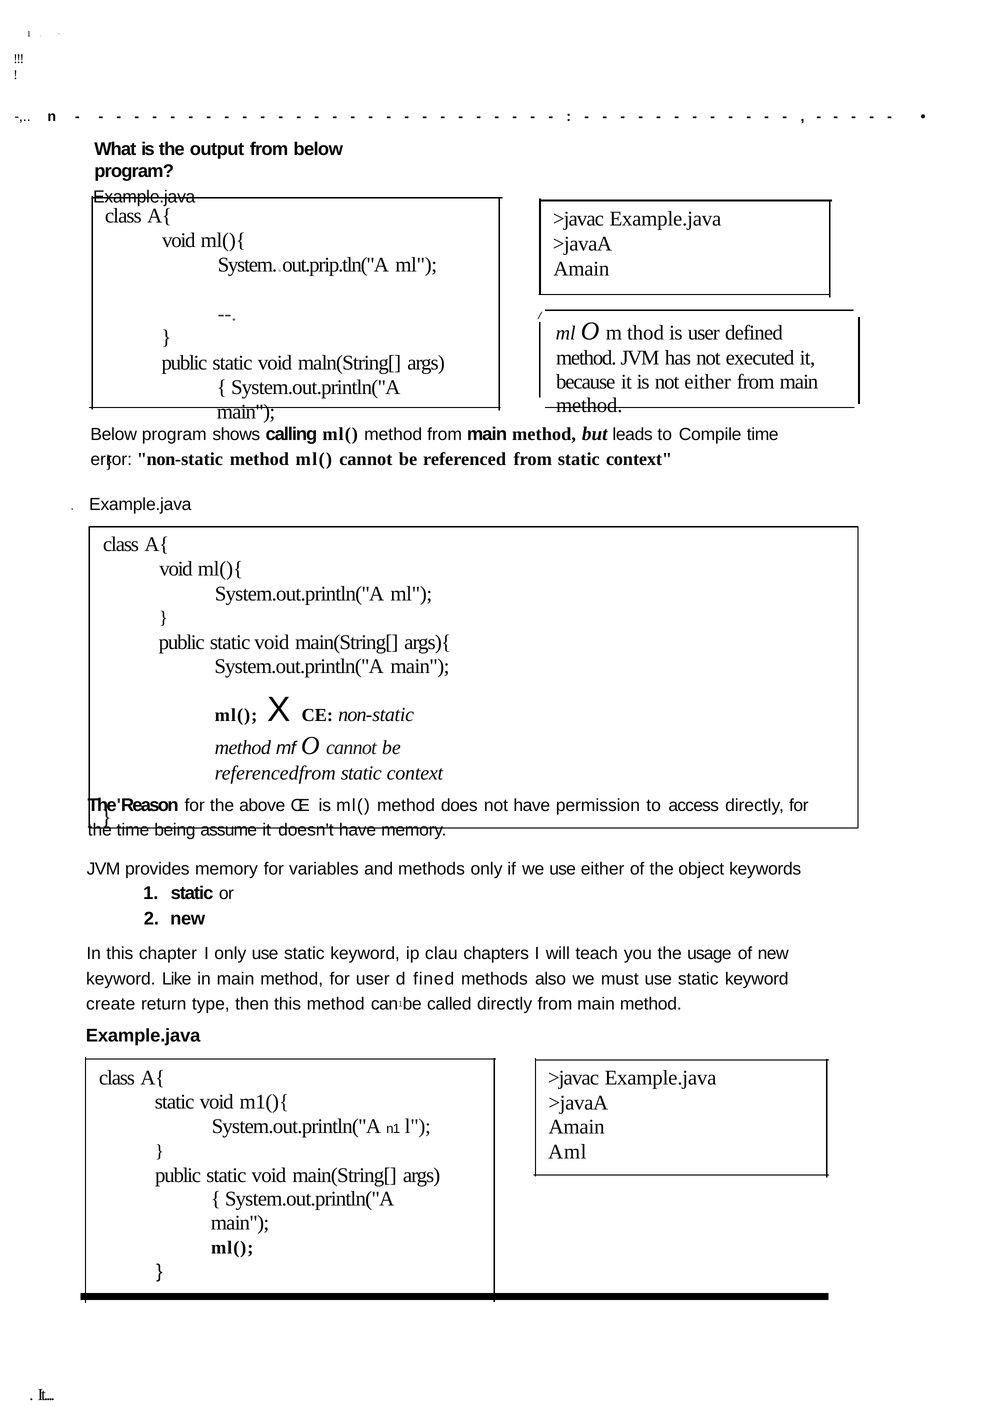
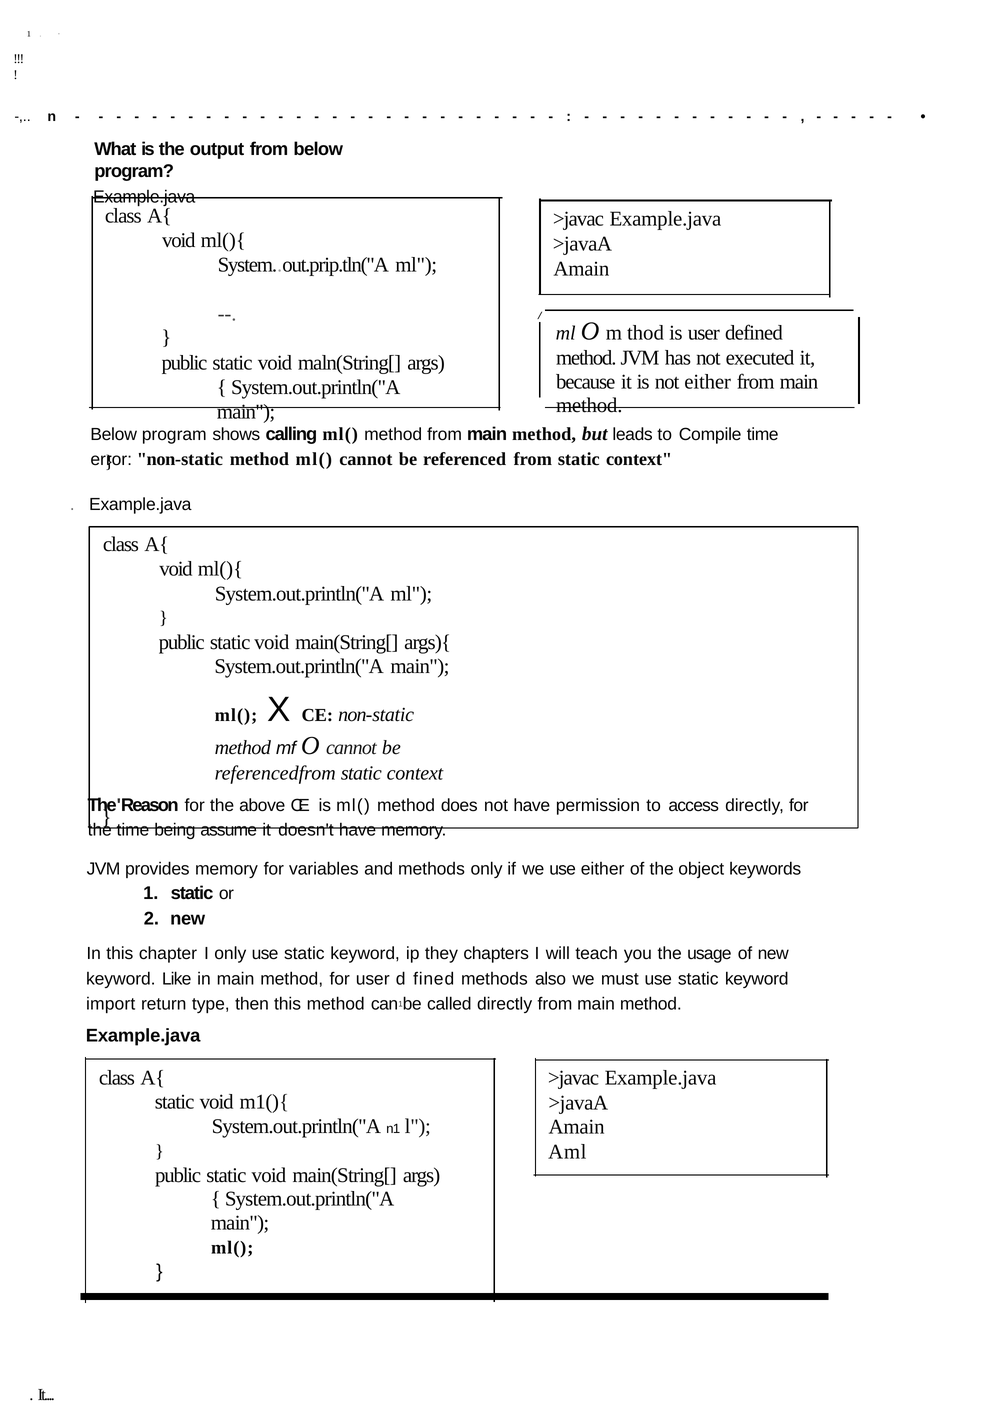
clau: clau -> they
create: create -> import
